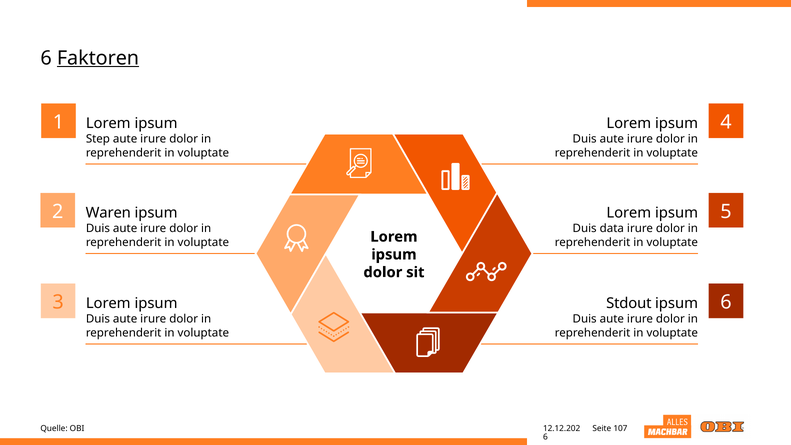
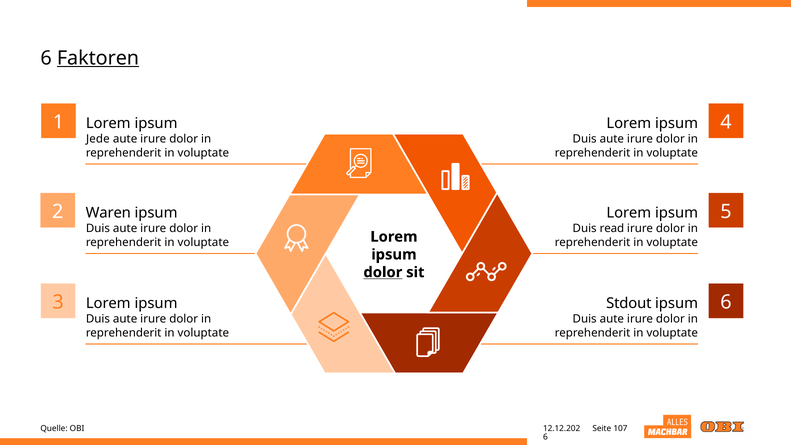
Step: Step -> Jede
data: data -> read
dolor at (383, 272) underline: none -> present
